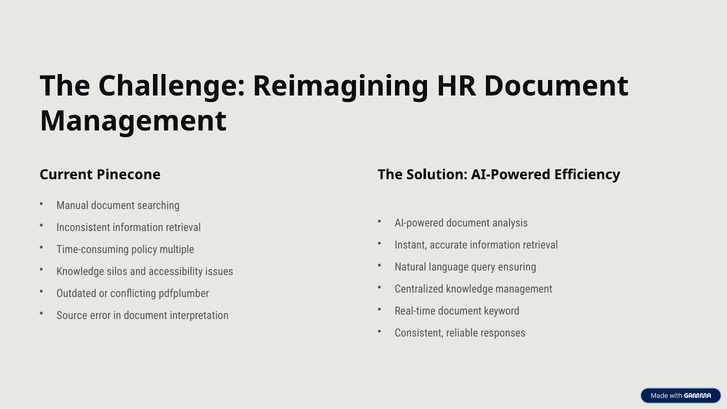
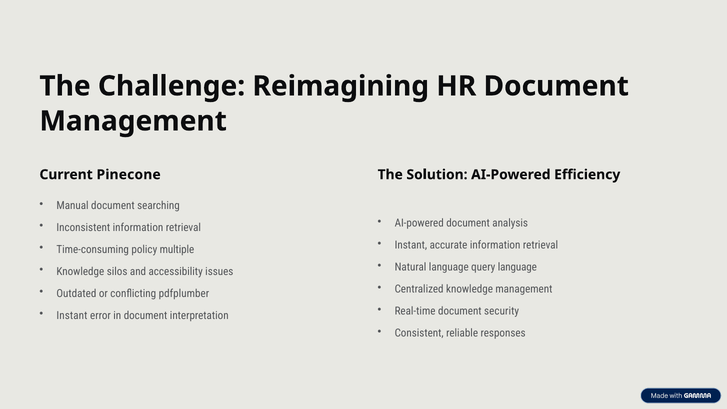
query ensuring: ensuring -> language
keyword: keyword -> security
Source at (72, 315): Source -> Instant
